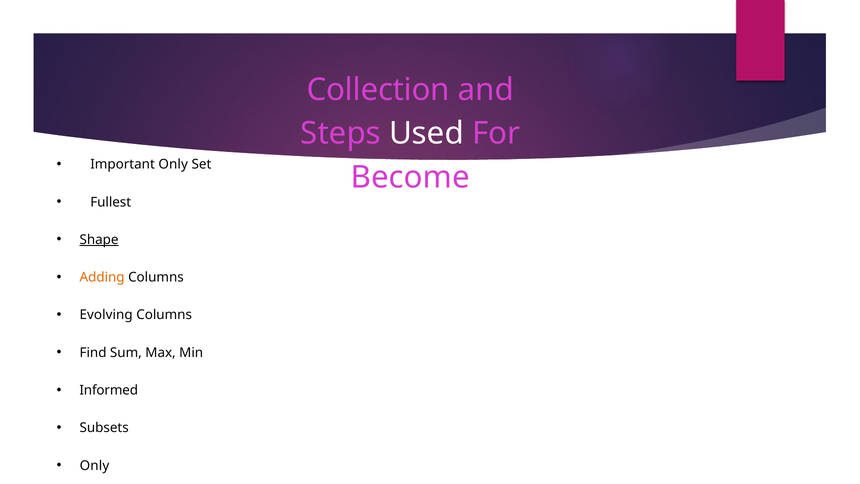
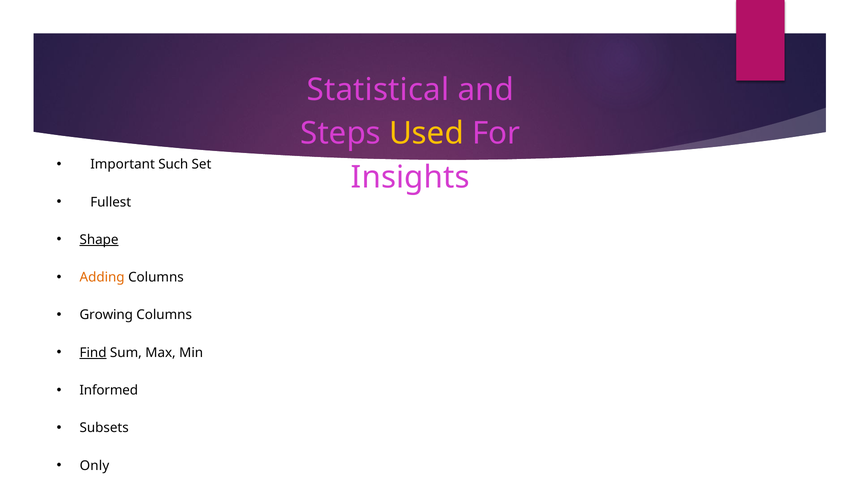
Collection: Collection -> Statistical
Used colour: white -> yellow
Important Only: Only -> Such
Become: Become -> Insights
Evolving: Evolving -> Growing
Find underline: none -> present
